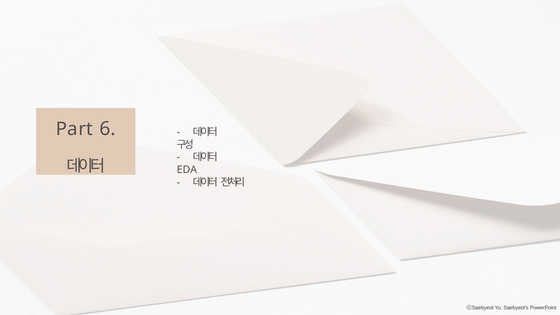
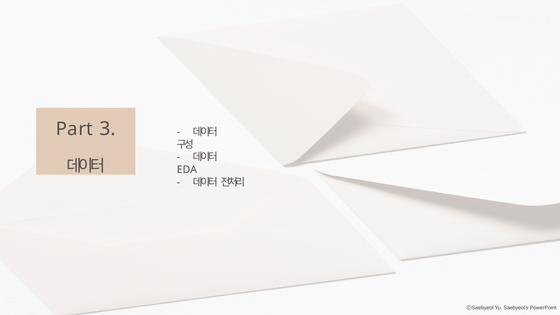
6: 6 -> 3
